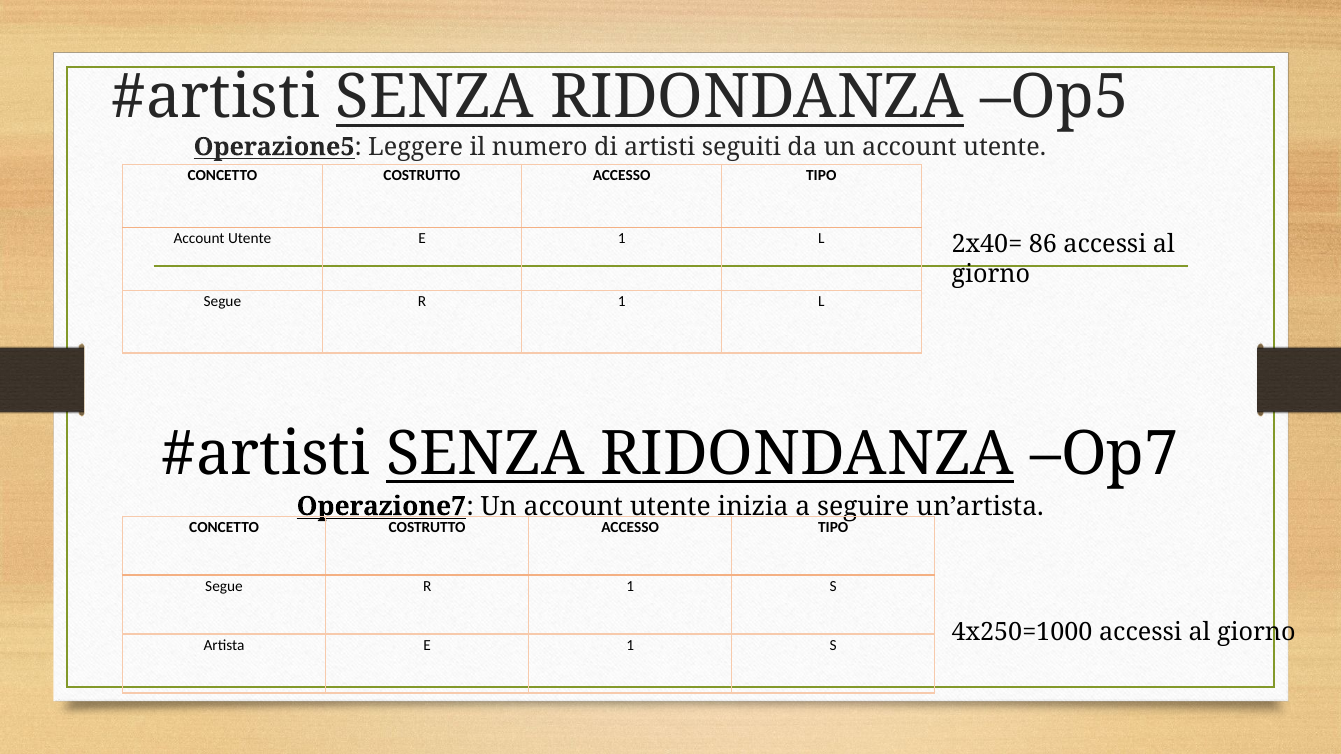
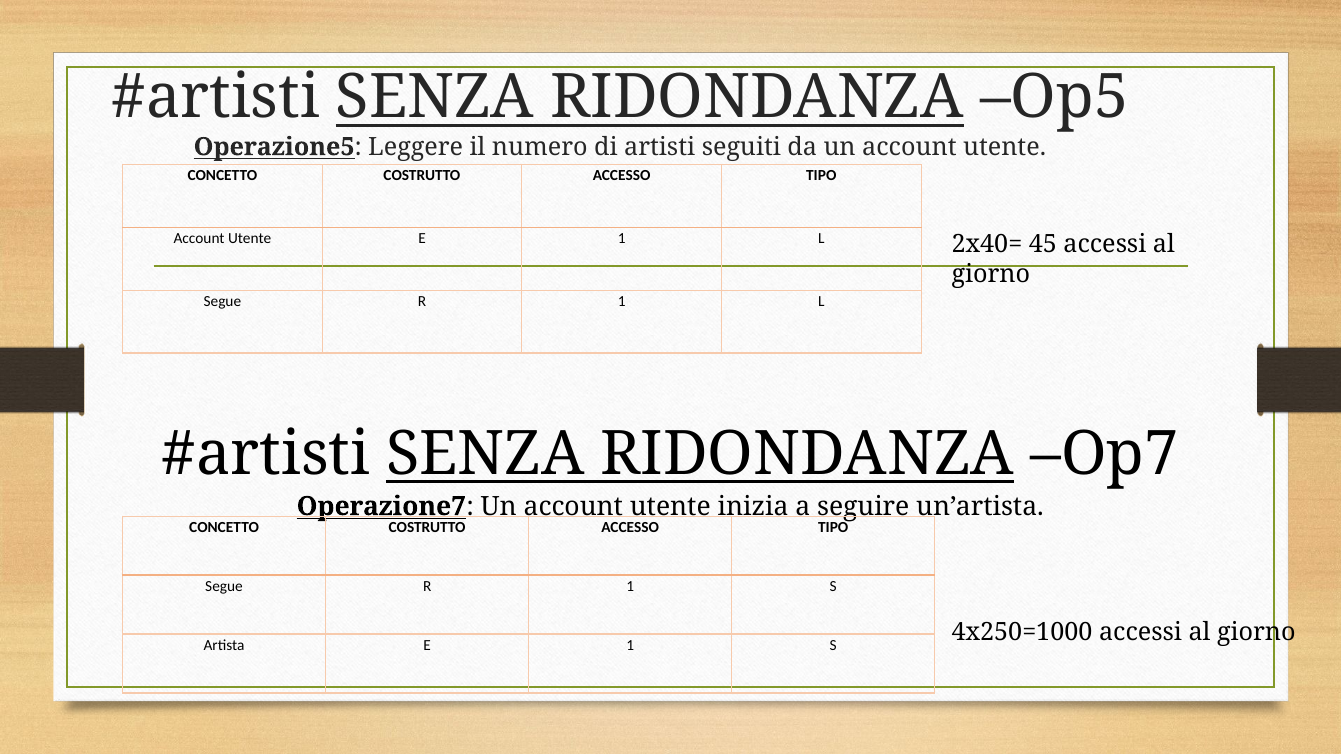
86: 86 -> 45
